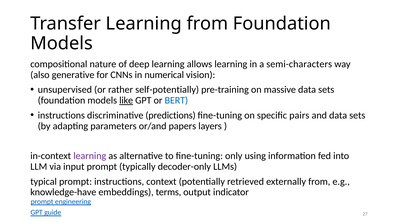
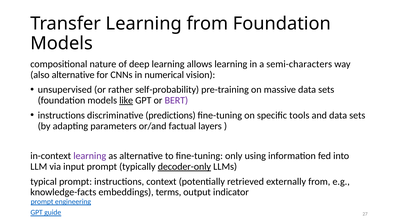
also generative: generative -> alternative
self-potentially: self-potentially -> self-probability
BERT colour: blue -> purple
pairs: pairs -> tools
papers: papers -> factual
decoder-only underline: none -> present
knowledge-have: knowledge-have -> knowledge-facts
